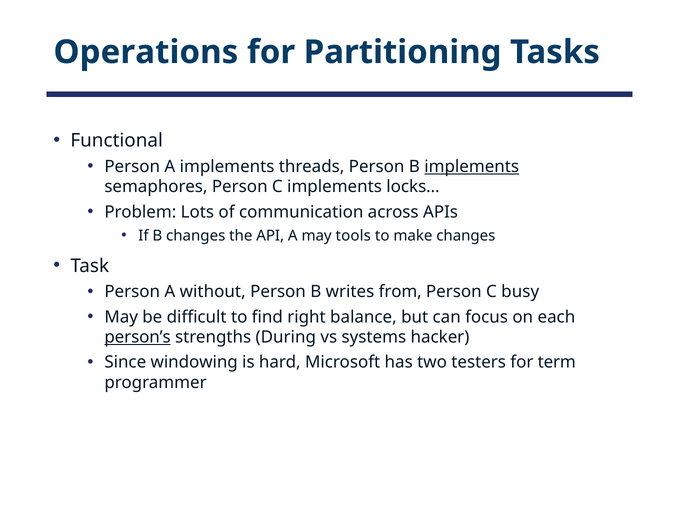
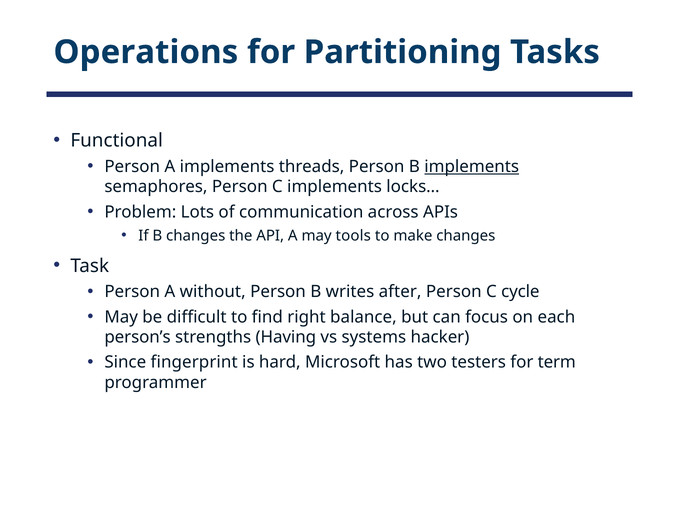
from: from -> after
busy: busy -> cycle
person’s underline: present -> none
During: During -> Having
windowing: windowing -> fingerprint
